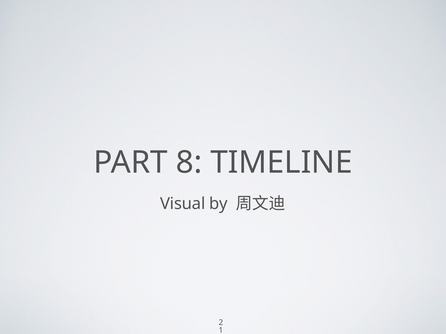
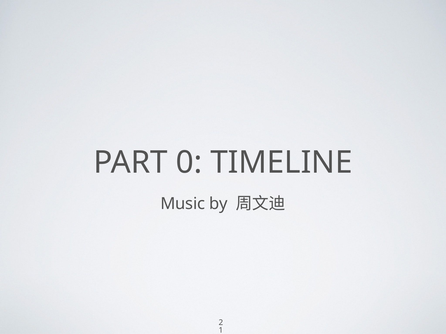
8: 8 -> 0
Visual: Visual -> Music
